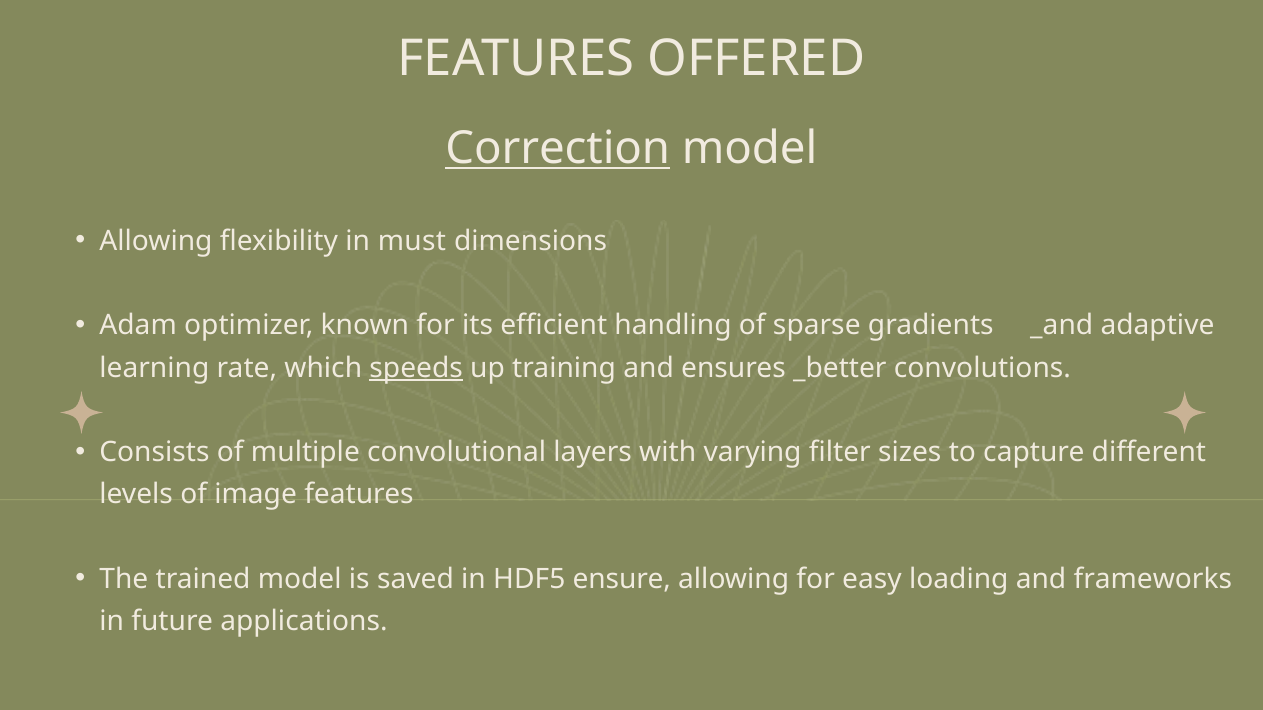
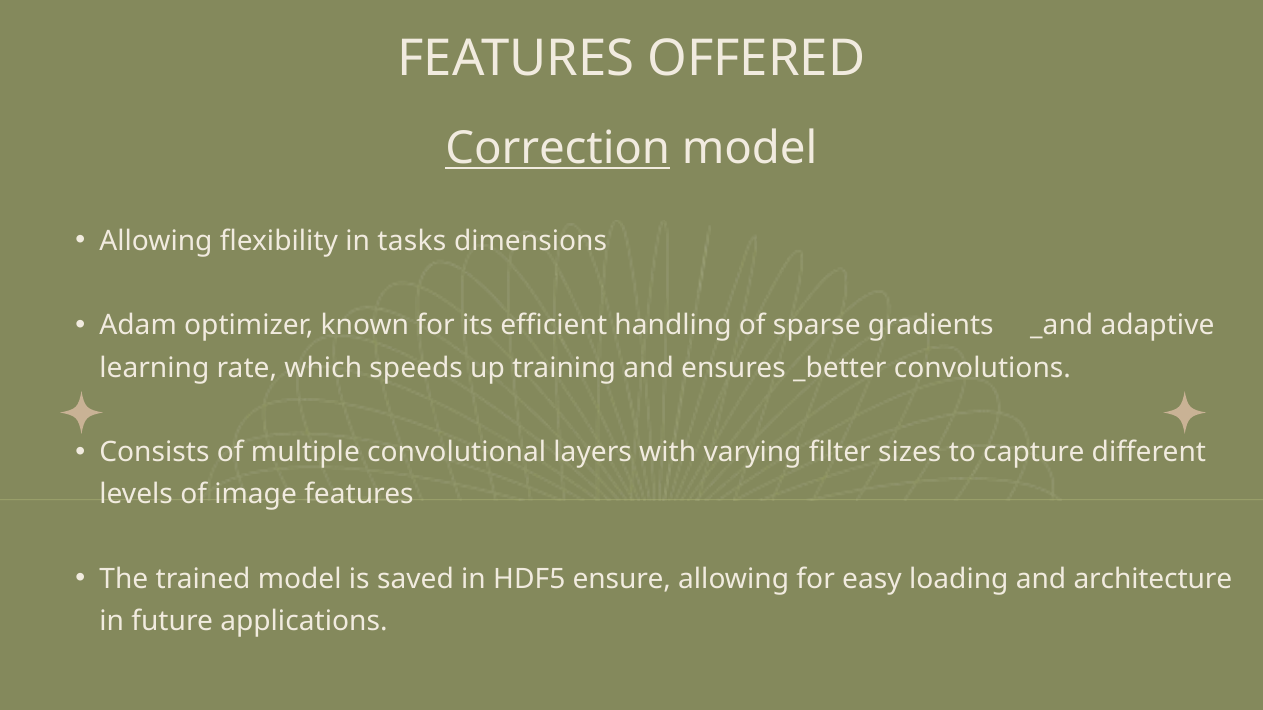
must: must -> tasks
speeds underline: present -> none
frameworks: frameworks -> architecture
